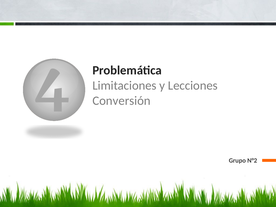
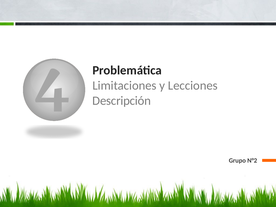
Conversión: Conversión -> Descripción
